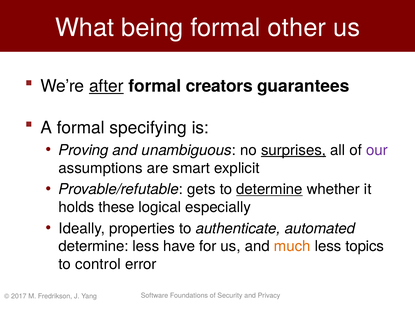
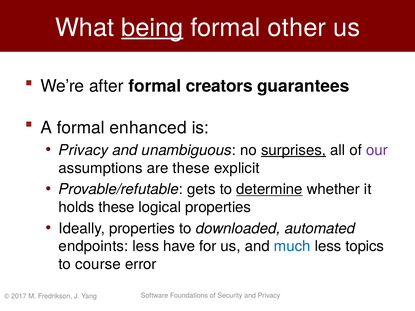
being underline: none -> present
after underline: present -> none
specifying: specifying -> enhanced
Proving at (84, 150): Proving -> Privacy
are smart: smart -> these
logical especially: especially -> properties
authenticate: authenticate -> downloaded
determine at (94, 247): determine -> endpoints
much colour: orange -> blue
control: control -> course
